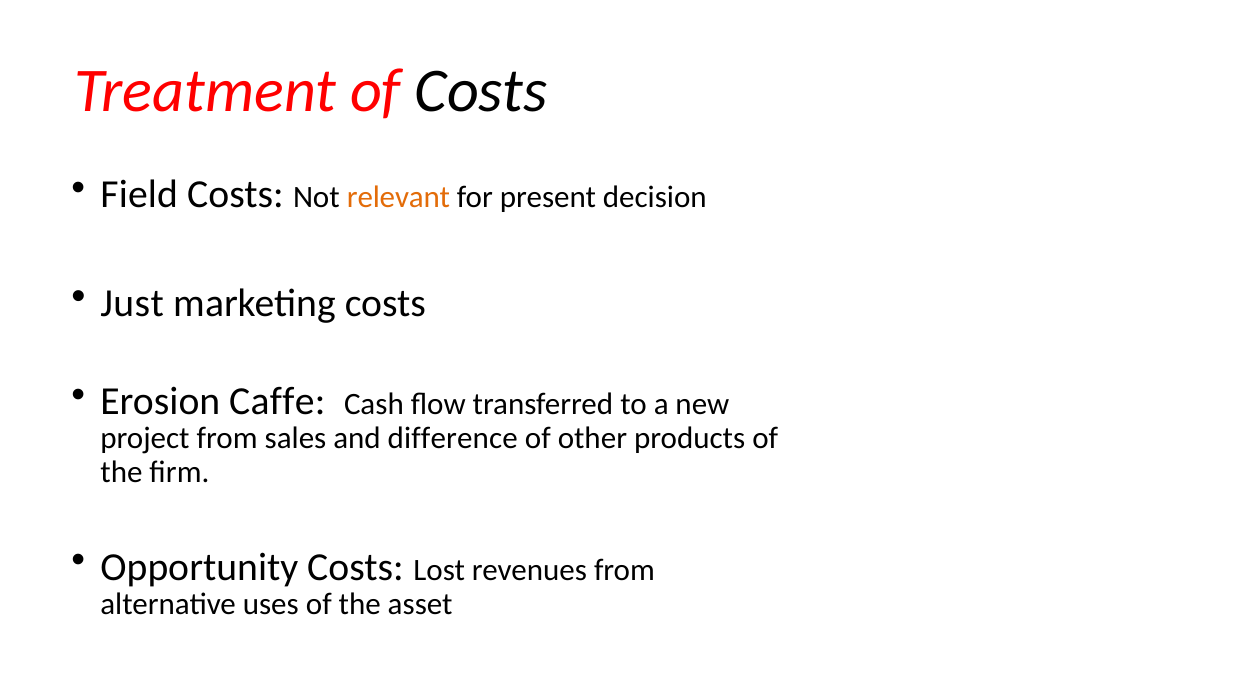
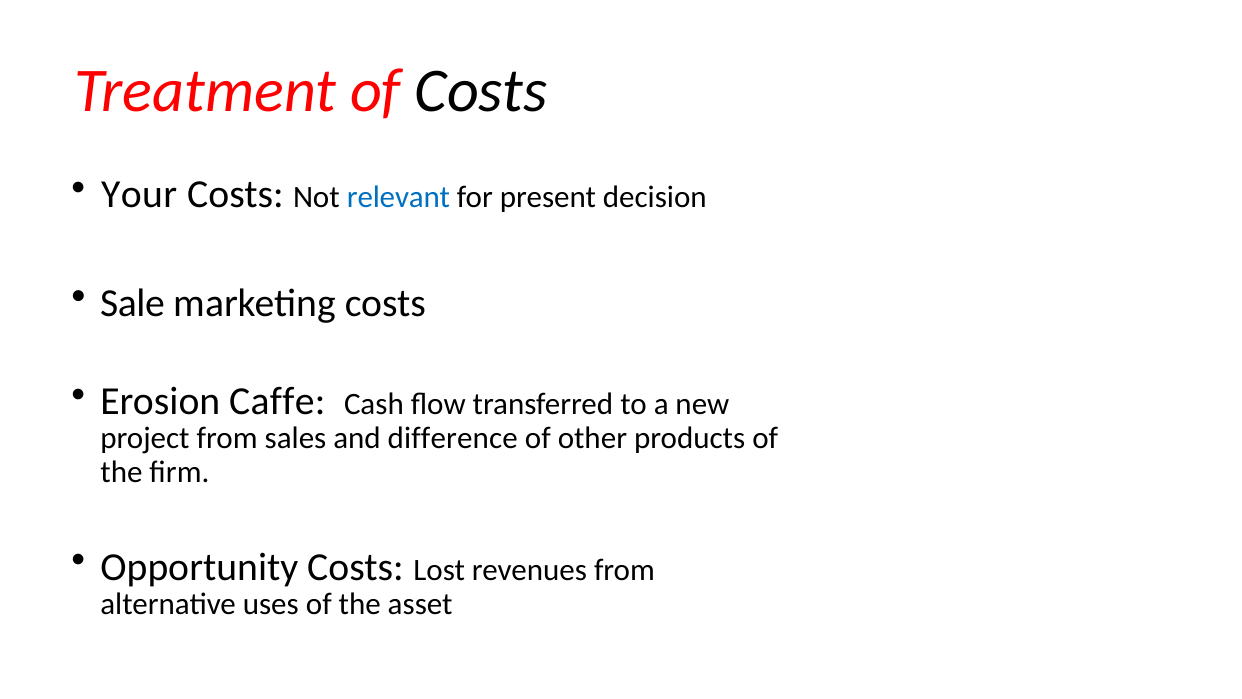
Field: Field -> Your
relevant colour: orange -> blue
Just: Just -> Sale
